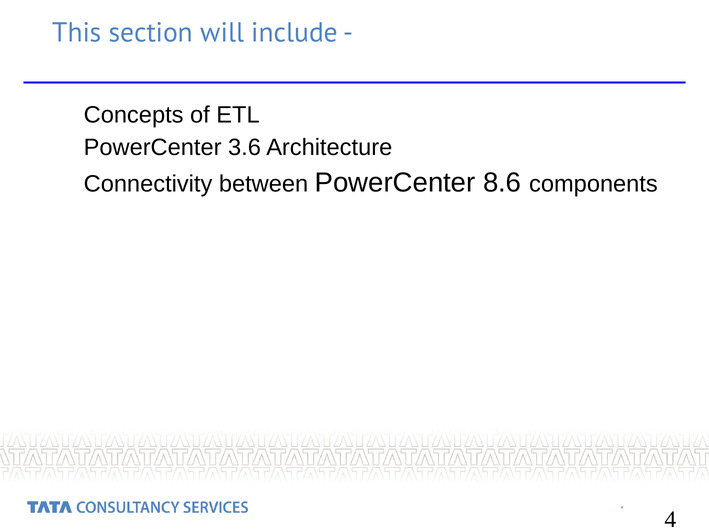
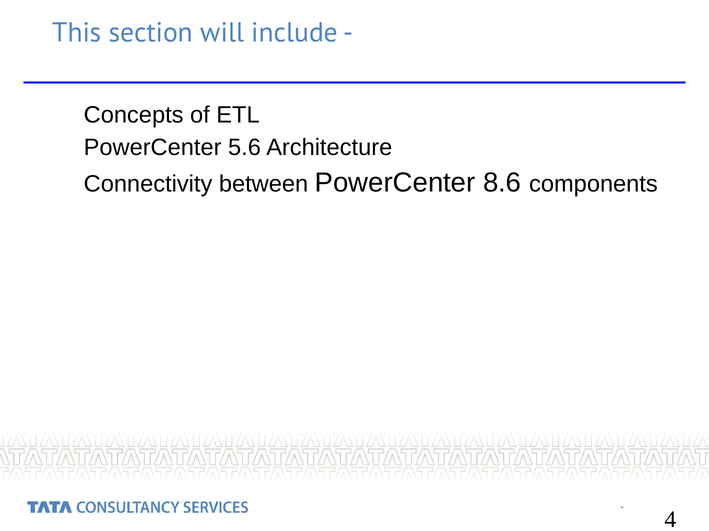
3.6: 3.6 -> 5.6
